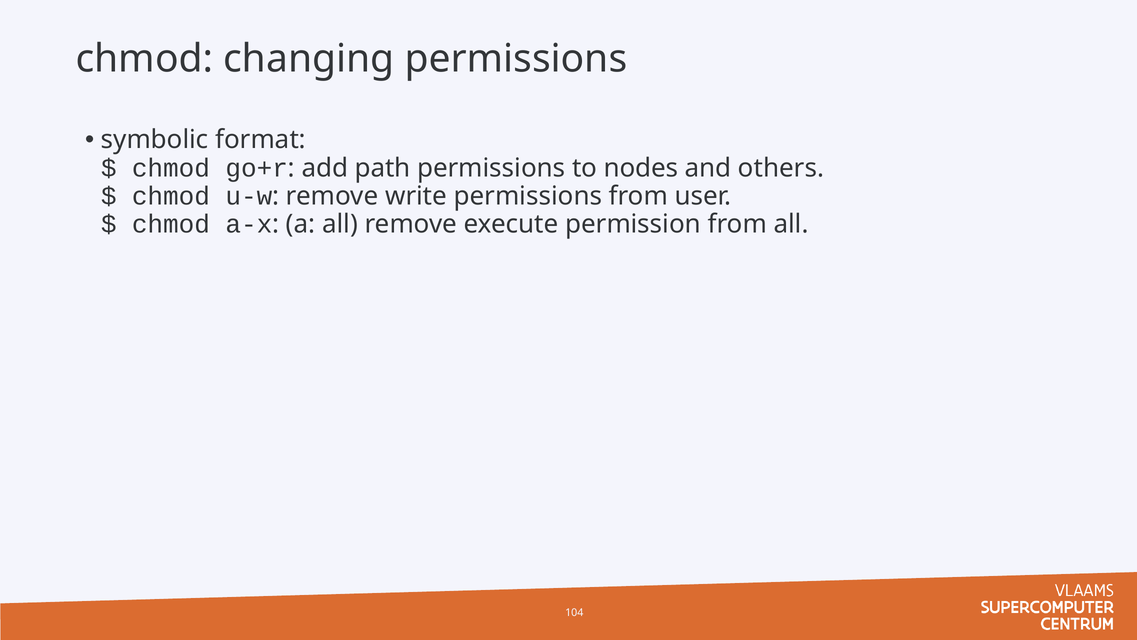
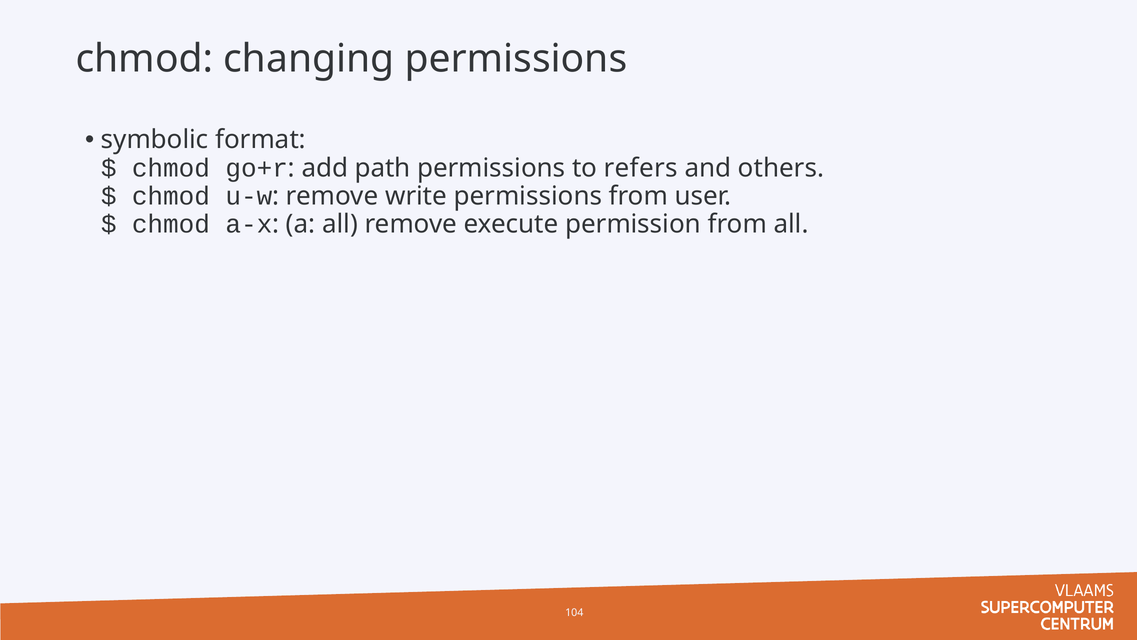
nodes: nodes -> refers
